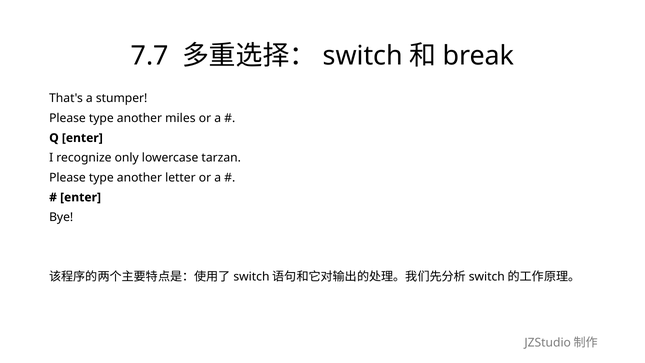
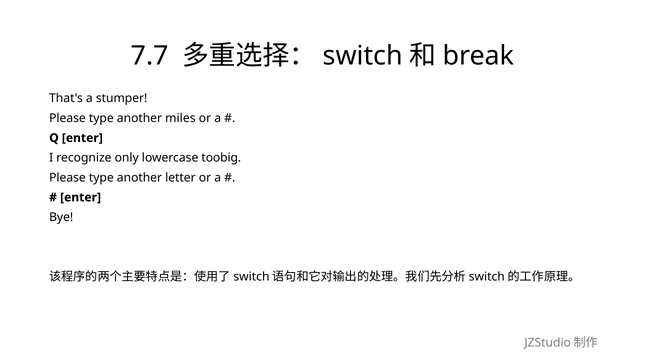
tarzan: tarzan -> toobig
